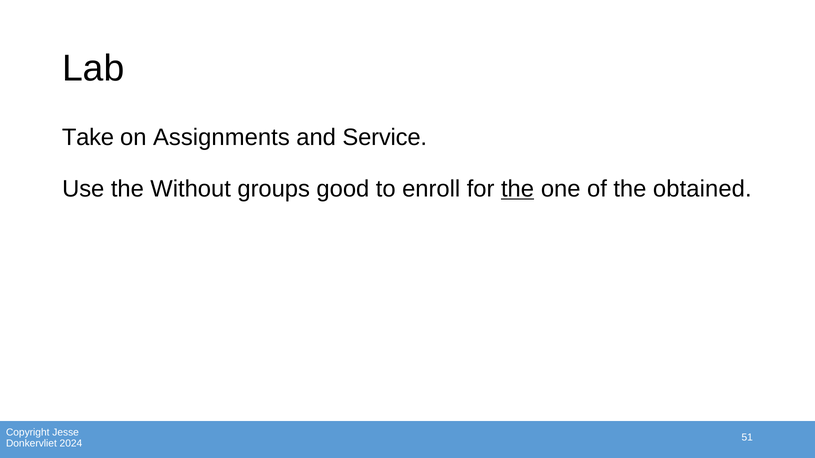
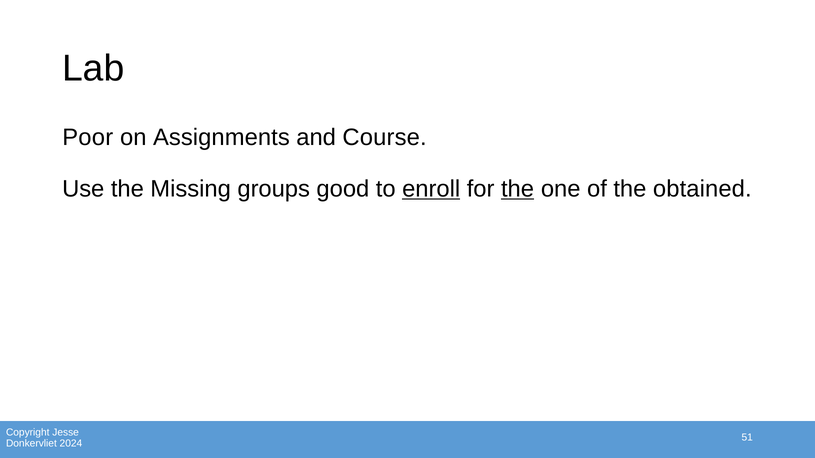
Take: Take -> Poor
Service: Service -> Course
Without: Without -> Missing
enroll underline: none -> present
